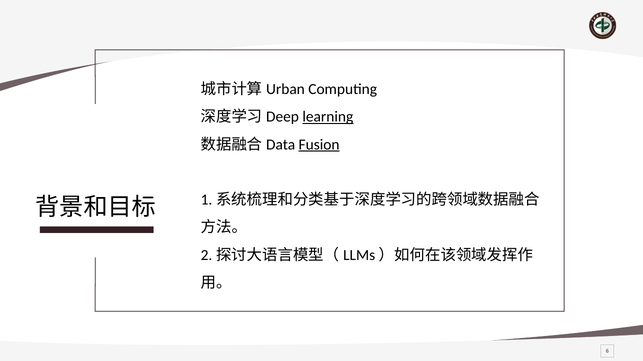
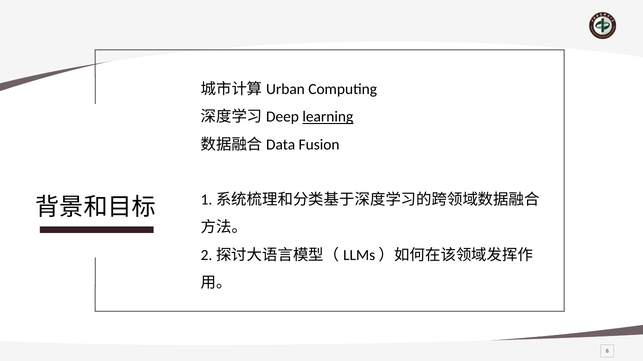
Fusion underline: present -> none
